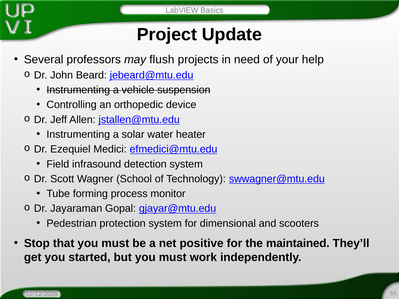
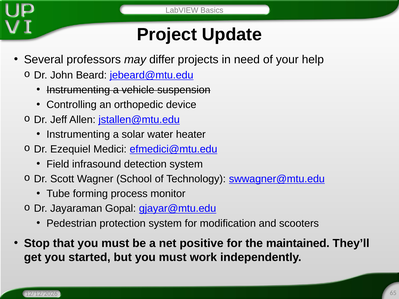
flush: flush -> differ
dimensional: dimensional -> modification
